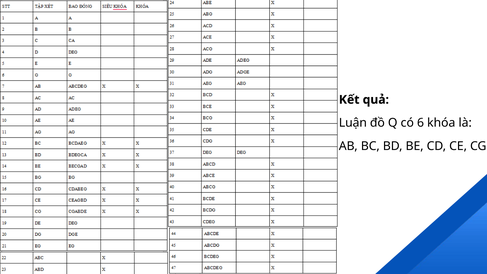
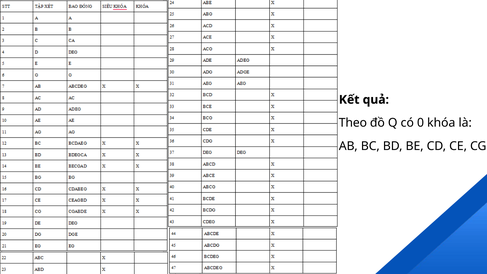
Luận: Luận -> Theo
6: 6 -> 0
